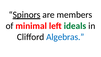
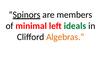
Algebras colour: blue -> orange
